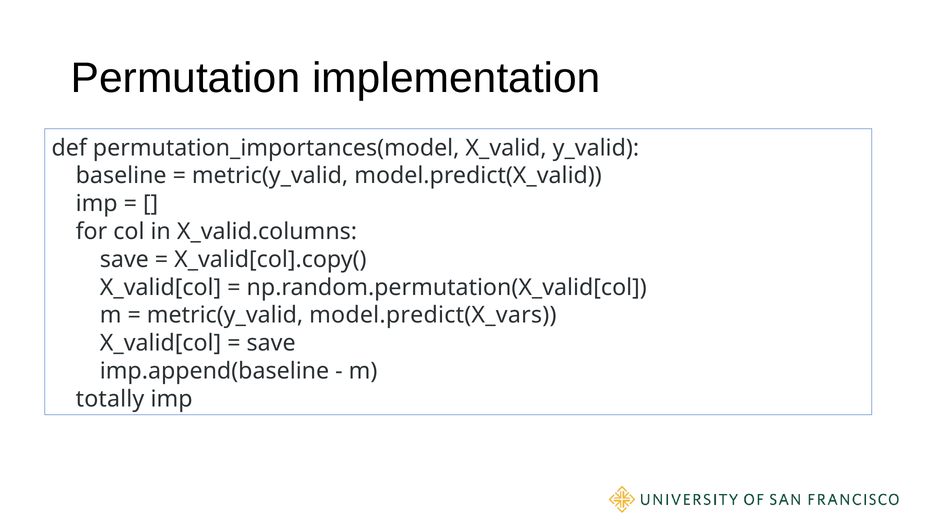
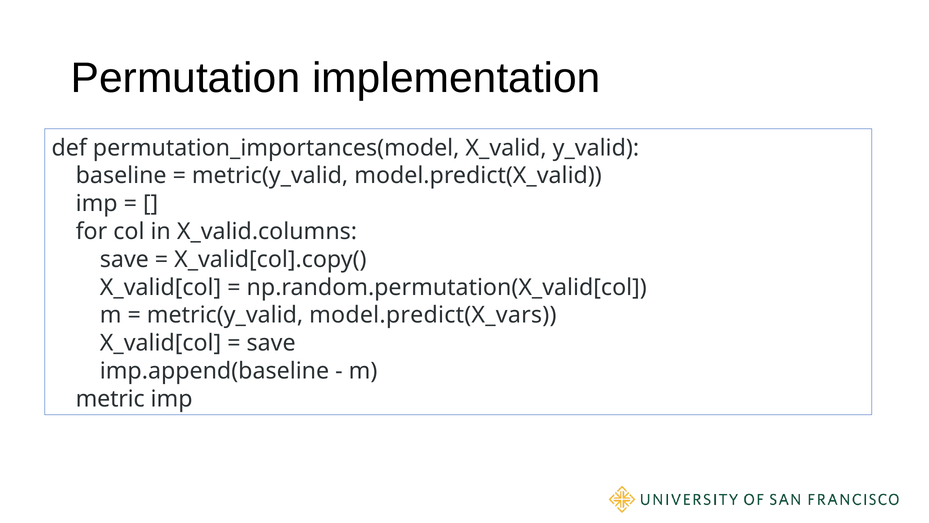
totally: totally -> metric
